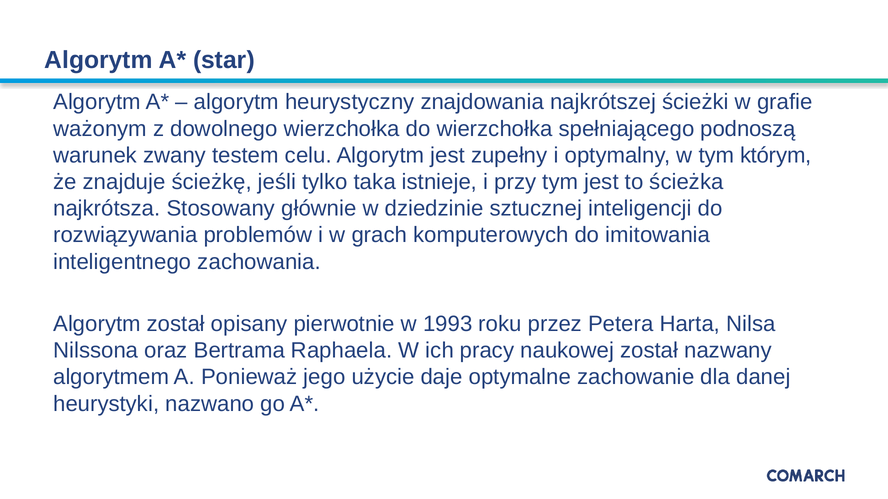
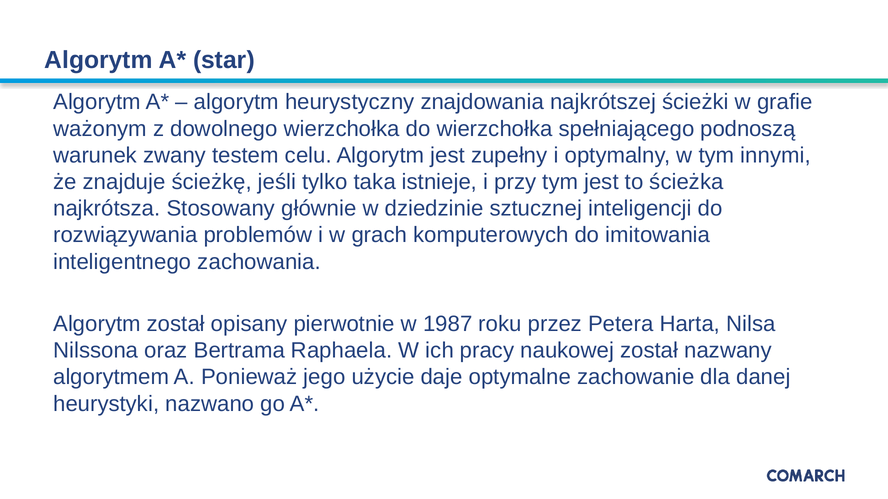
którym: którym -> innymi
1993: 1993 -> 1987
